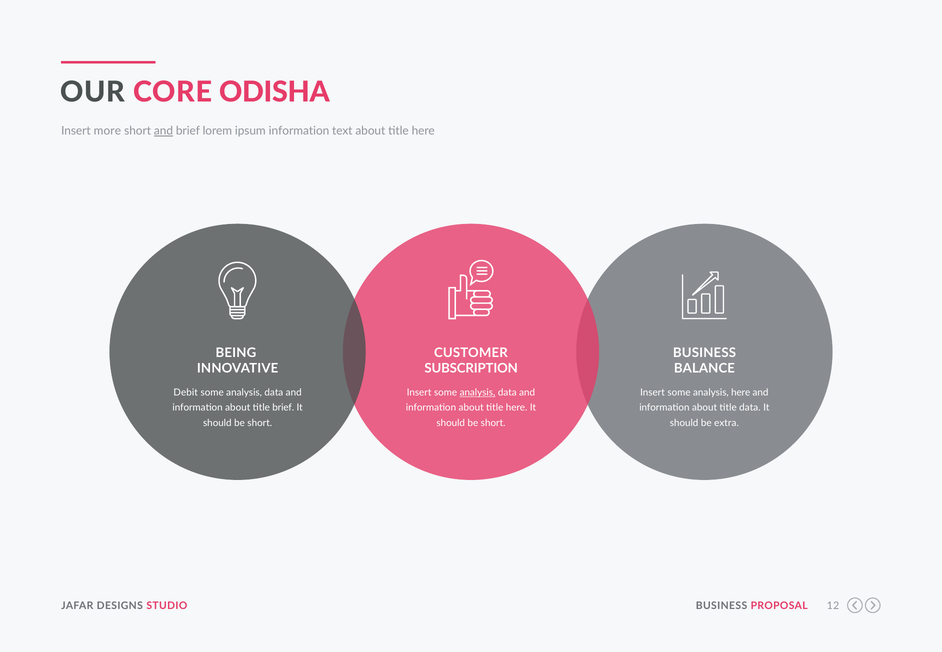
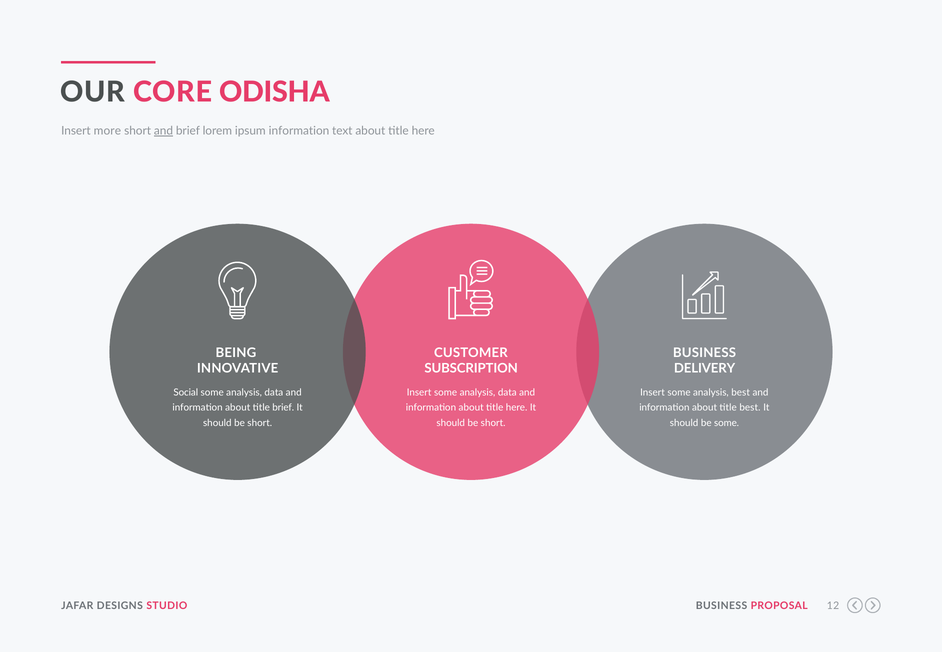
BALANCE: BALANCE -> DELIVERY
Debit: Debit -> Social
analysis at (477, 392) underline: present -> none
analysis here: here -> best
title data: data -> best
be extra: extra -> some
